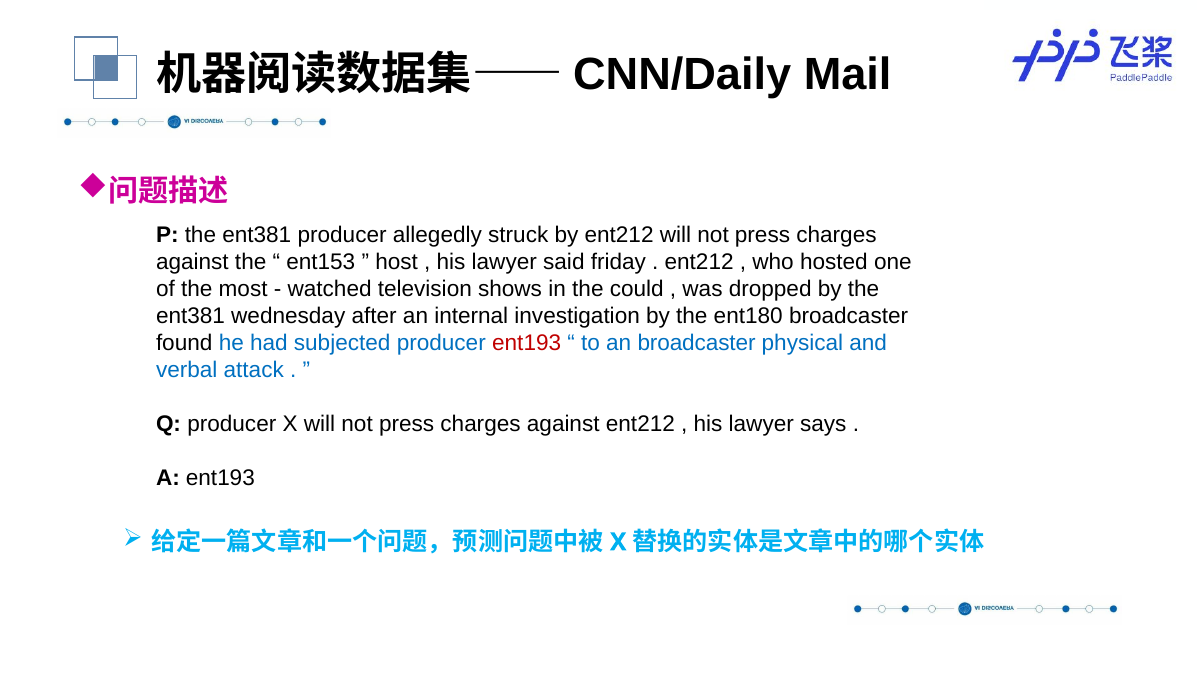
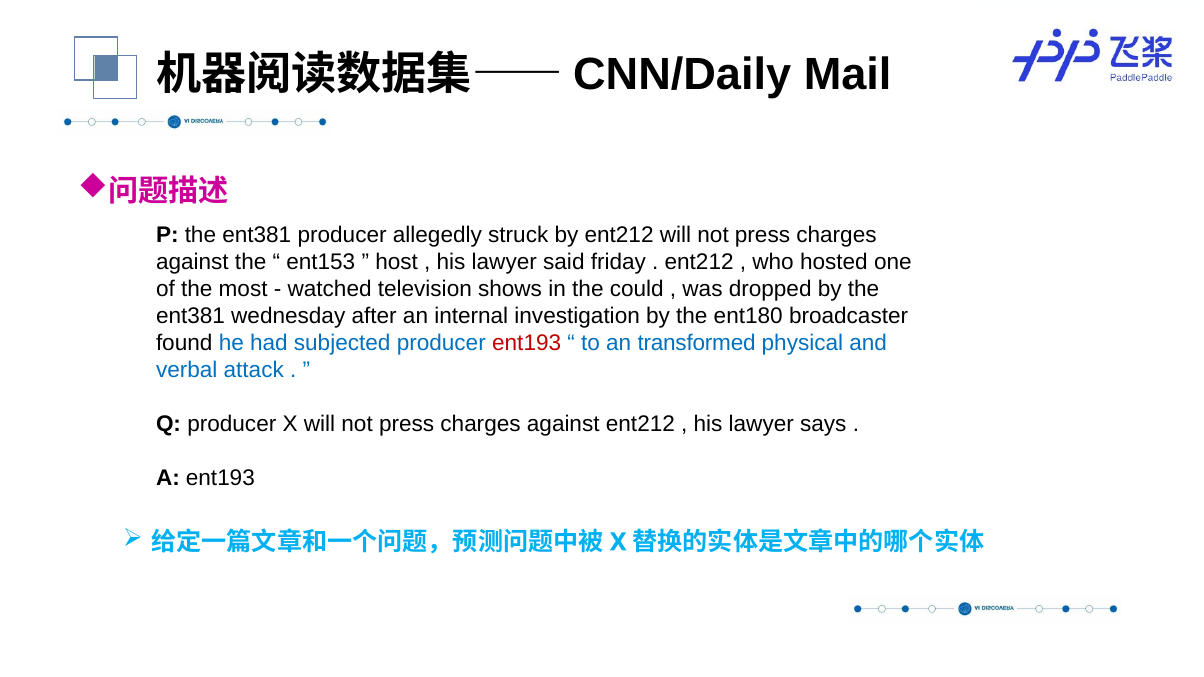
an broadcaster: broadcaster -> transformed
